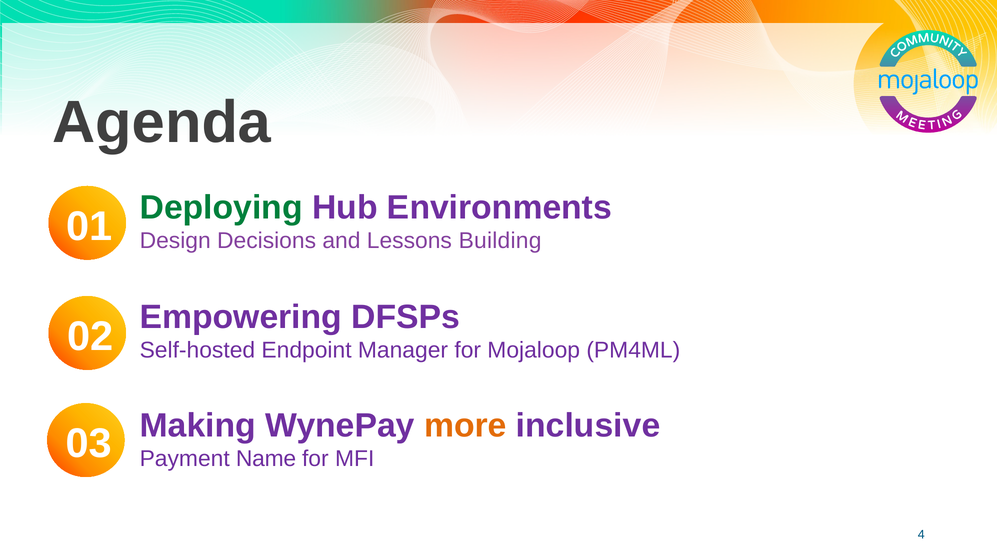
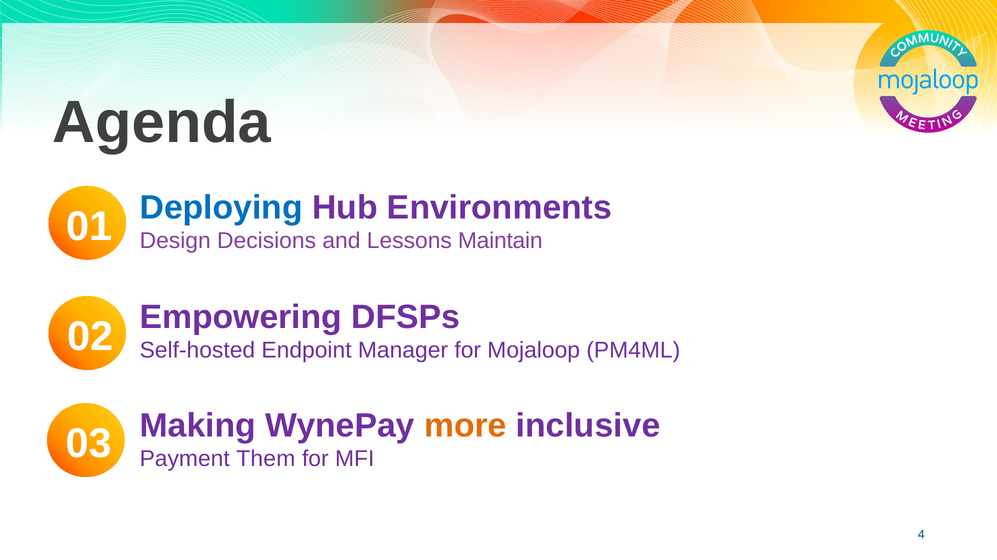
Deploying colour: green -> blue
Building: Building -> Maintain
Name: Name -> Them
